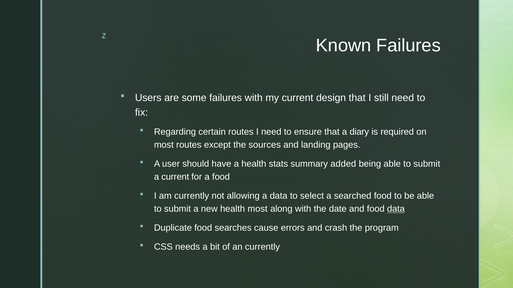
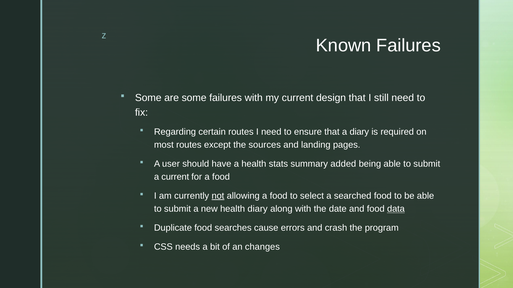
Users at (148, 98): Users -> Some
not underline: none -> present
allowing a data: data -> food
health most: most -> diary
an currently: currently -> changes
